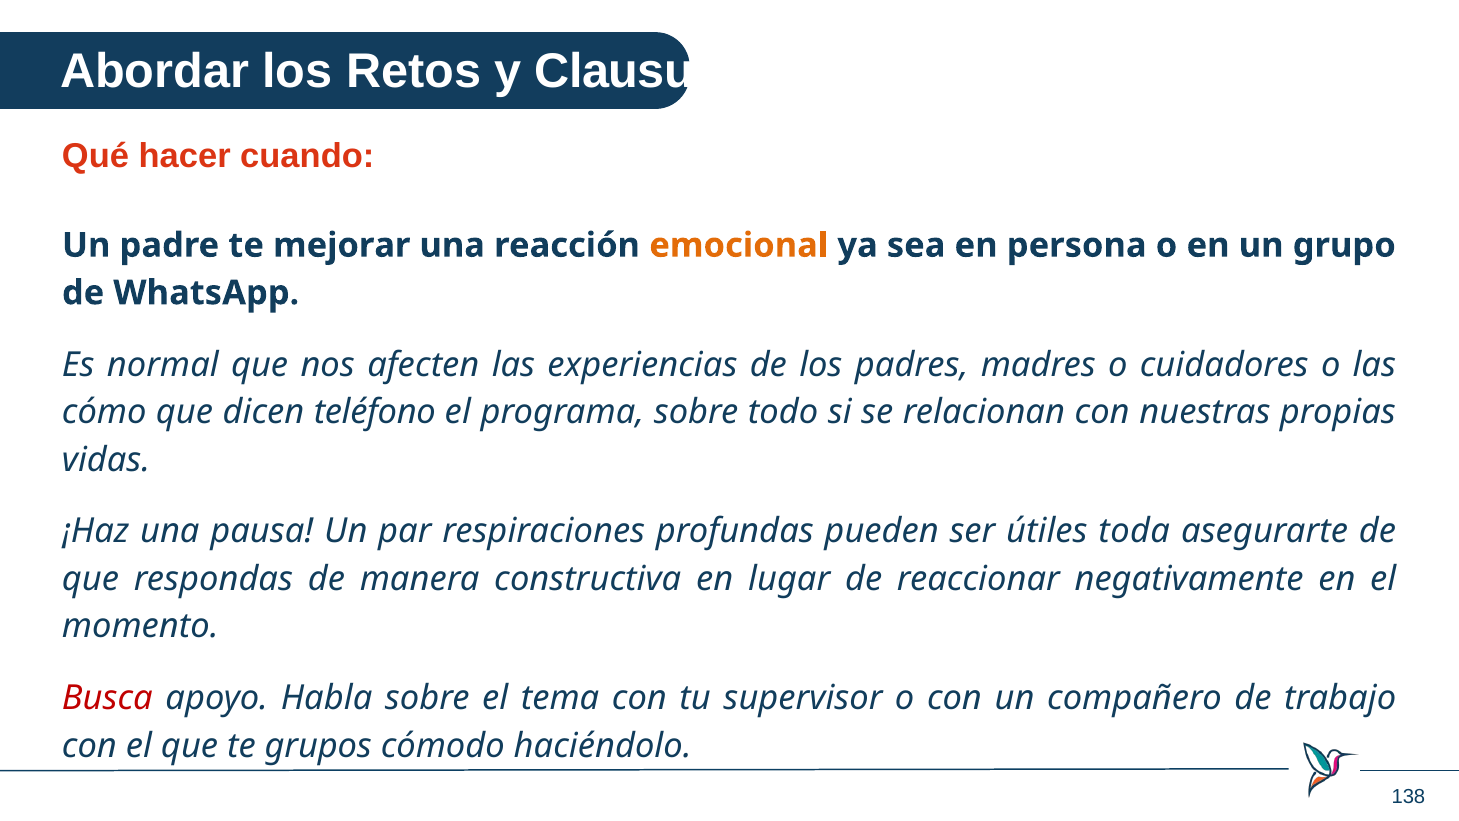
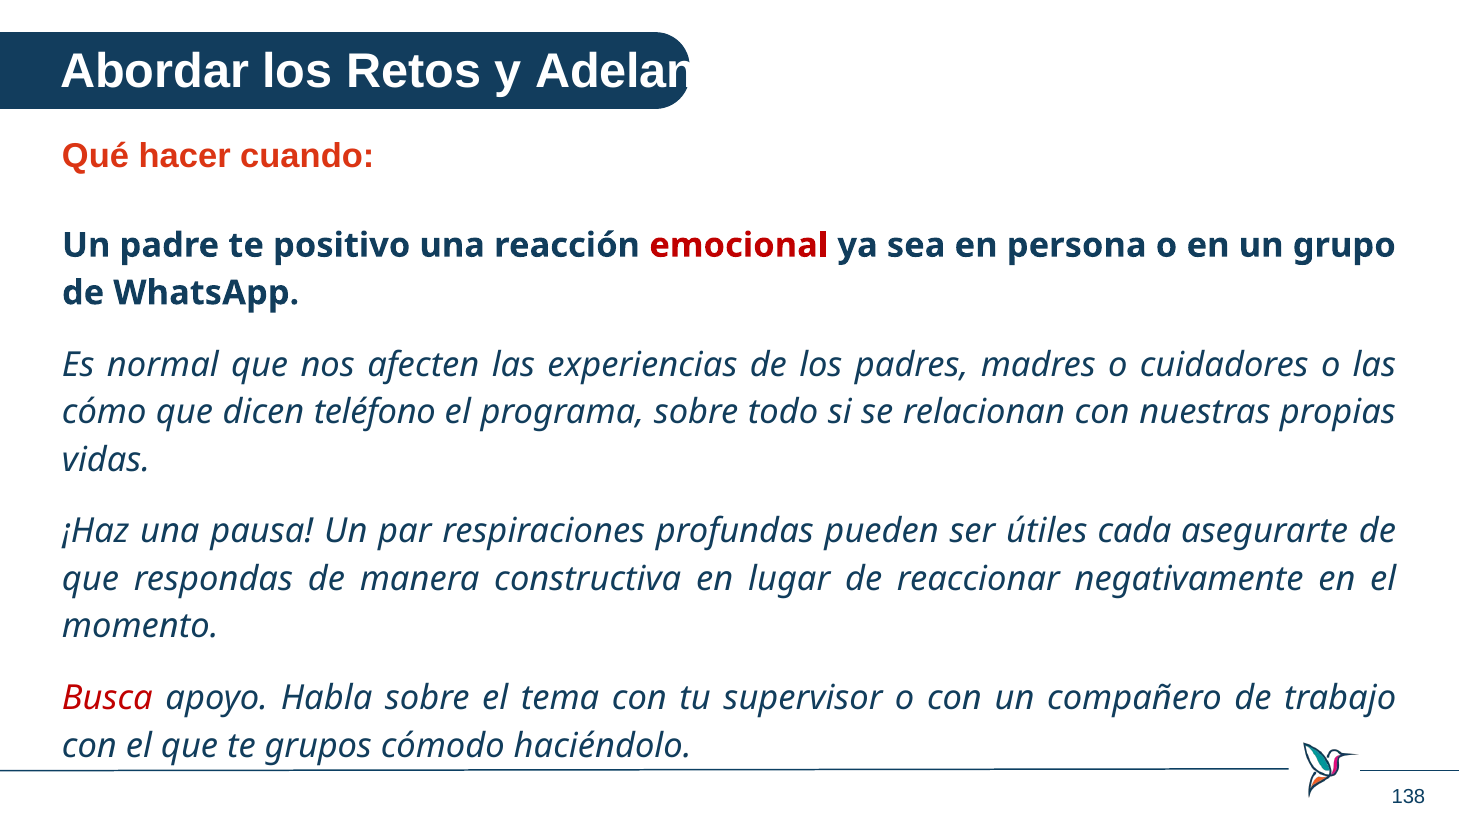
Clausura: Clausura -> Adelante
mejorar: mejorar -> positivo
emocional colour: orange -> red
toda: toda -> cada
